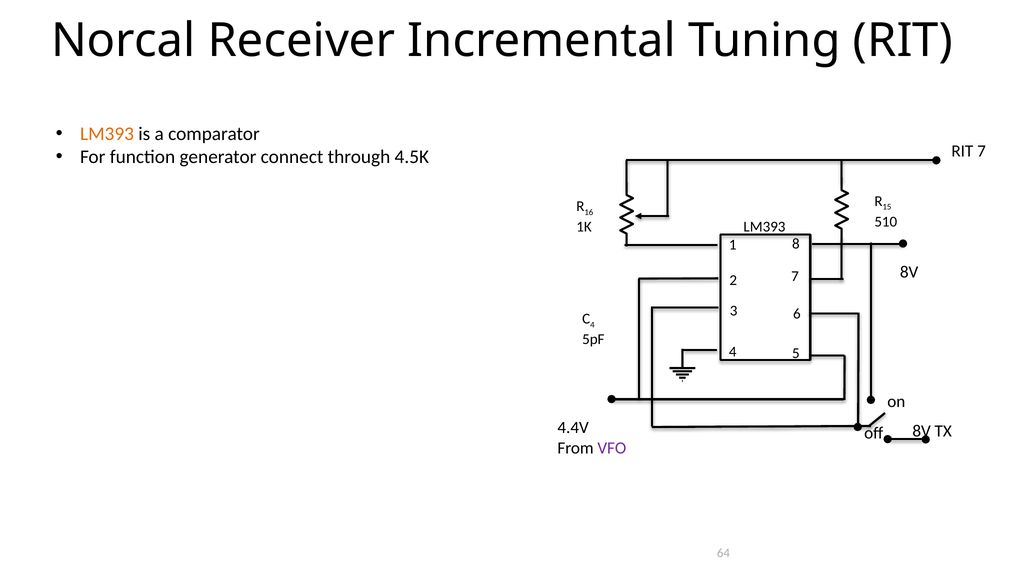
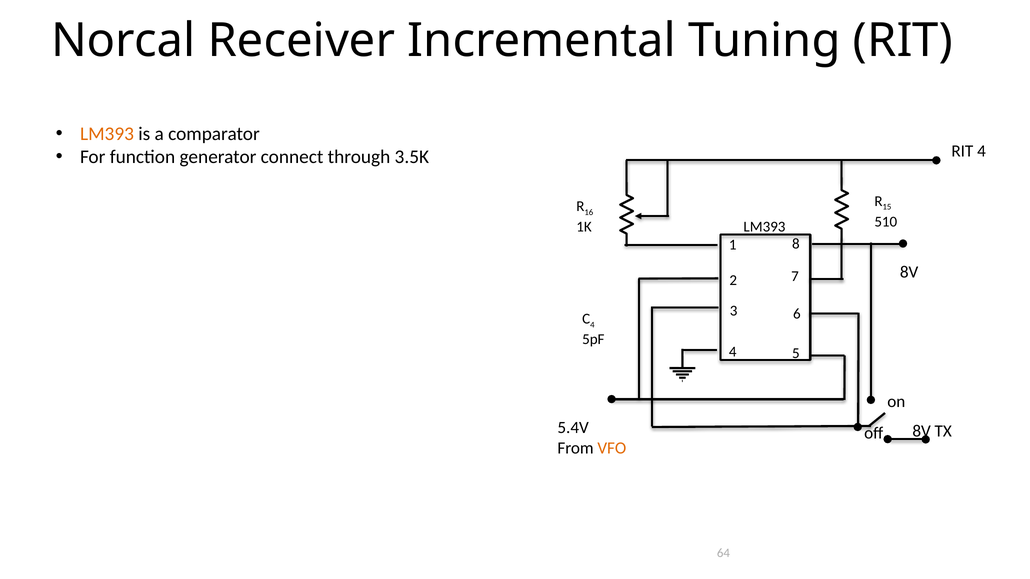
RIT 7: 7 -> 4
4.5K: 4.5K -> 3.5K
4.4V: 4.4V -> 5.4V
VFO colour: purple -> orange
